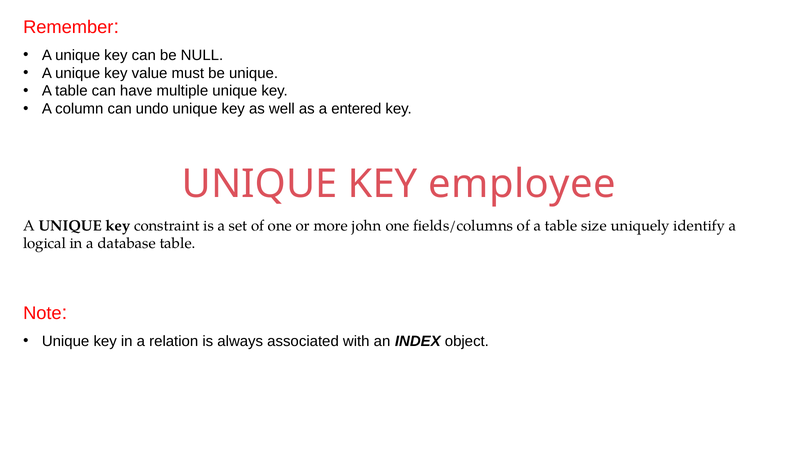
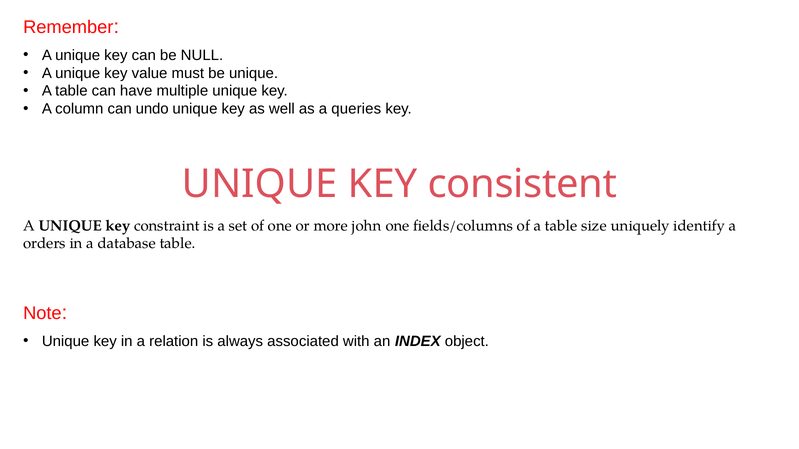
entered: entered -> queries
employee: employee -> consistent
logical: logical -> orders
